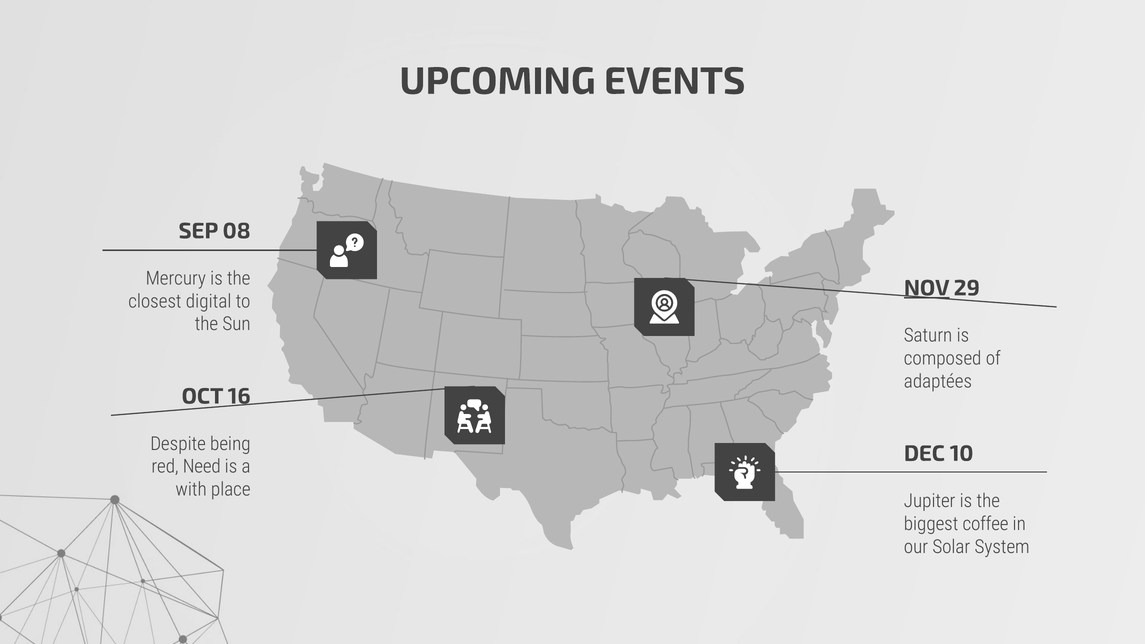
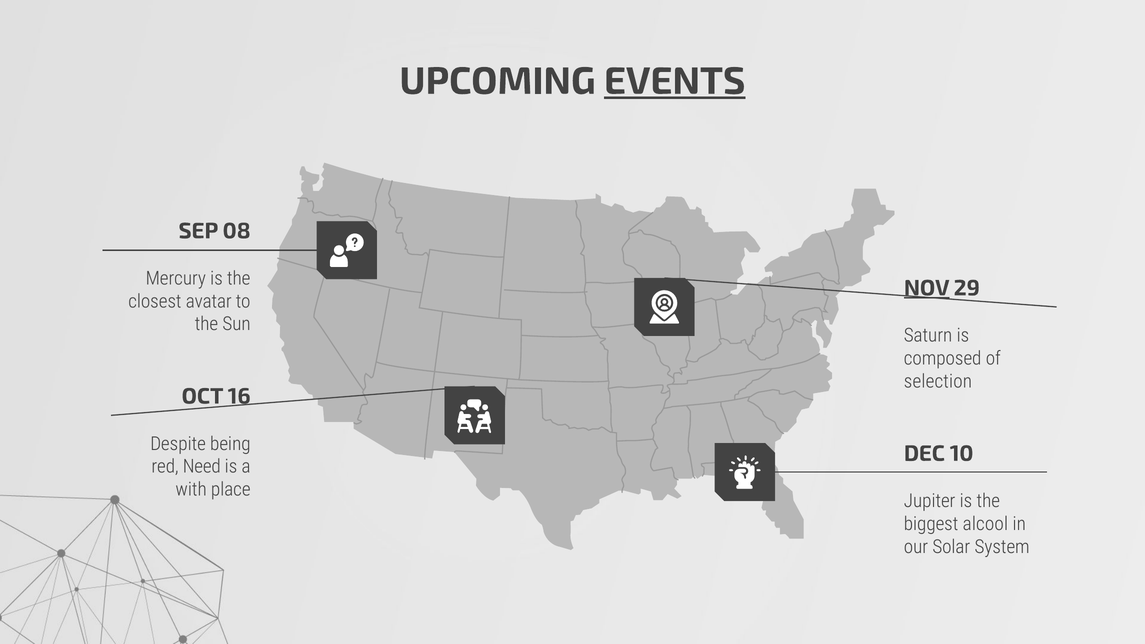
EVENTS underline: none -> present
digital: digital -> avatar
adaptées: adaptées -> selection
coffee: coffee -> alcool
